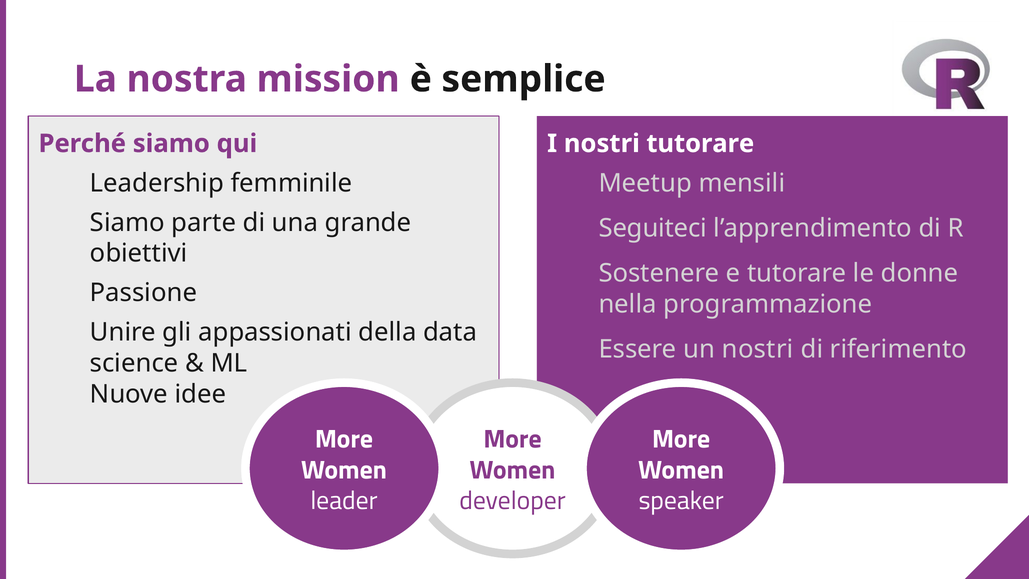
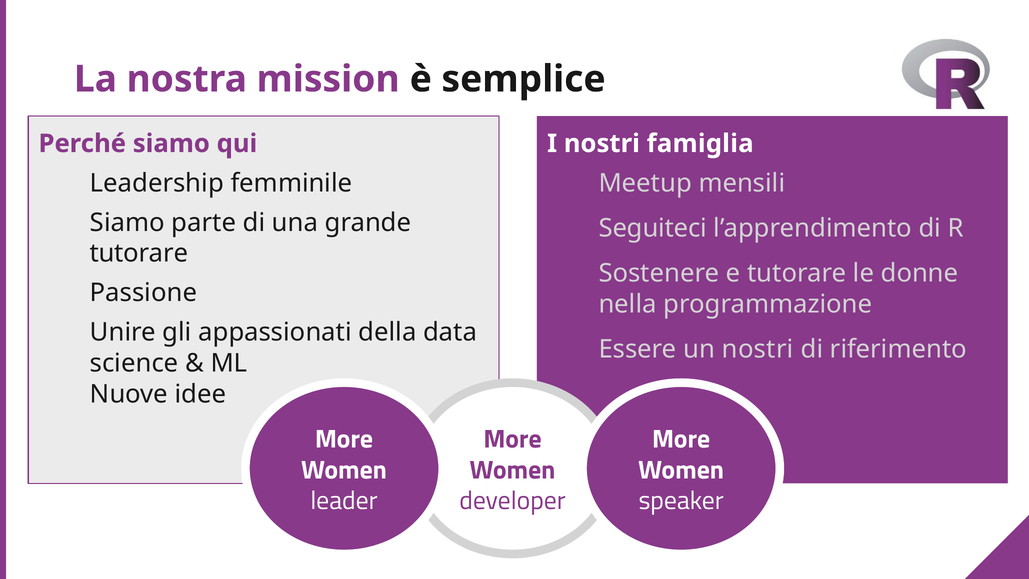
nostri tutorare: tutorare -> famiglia
obiettivi at (139, 253): obiettivi -> tutorare
